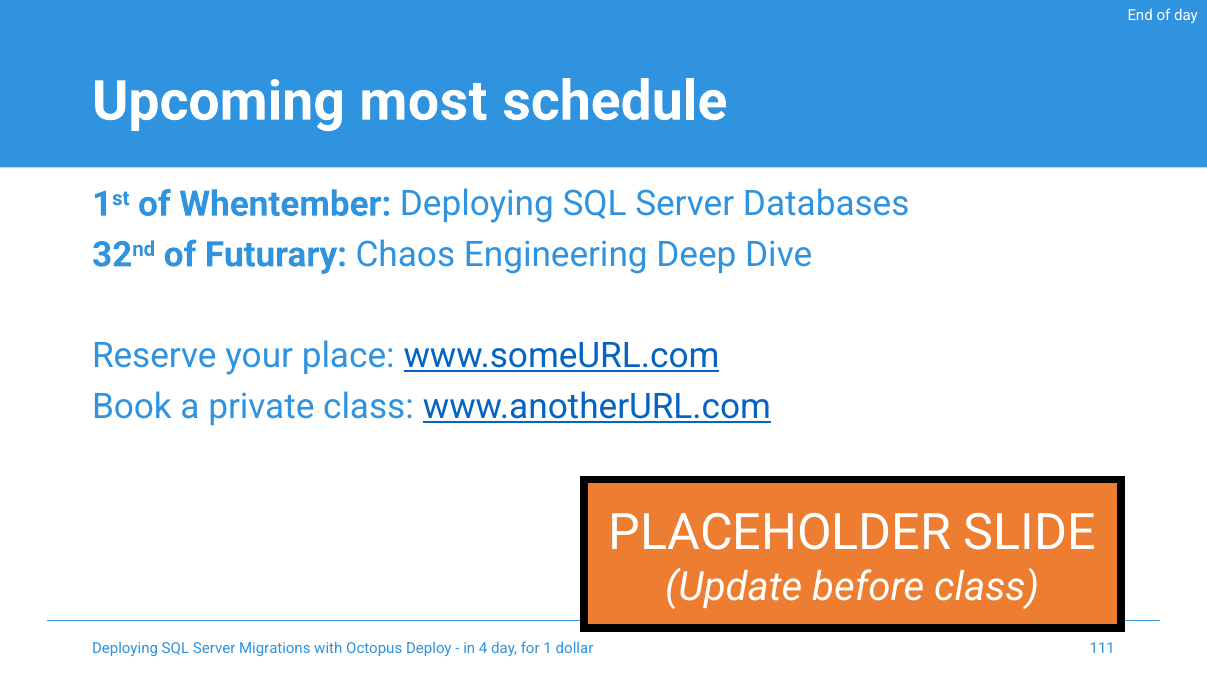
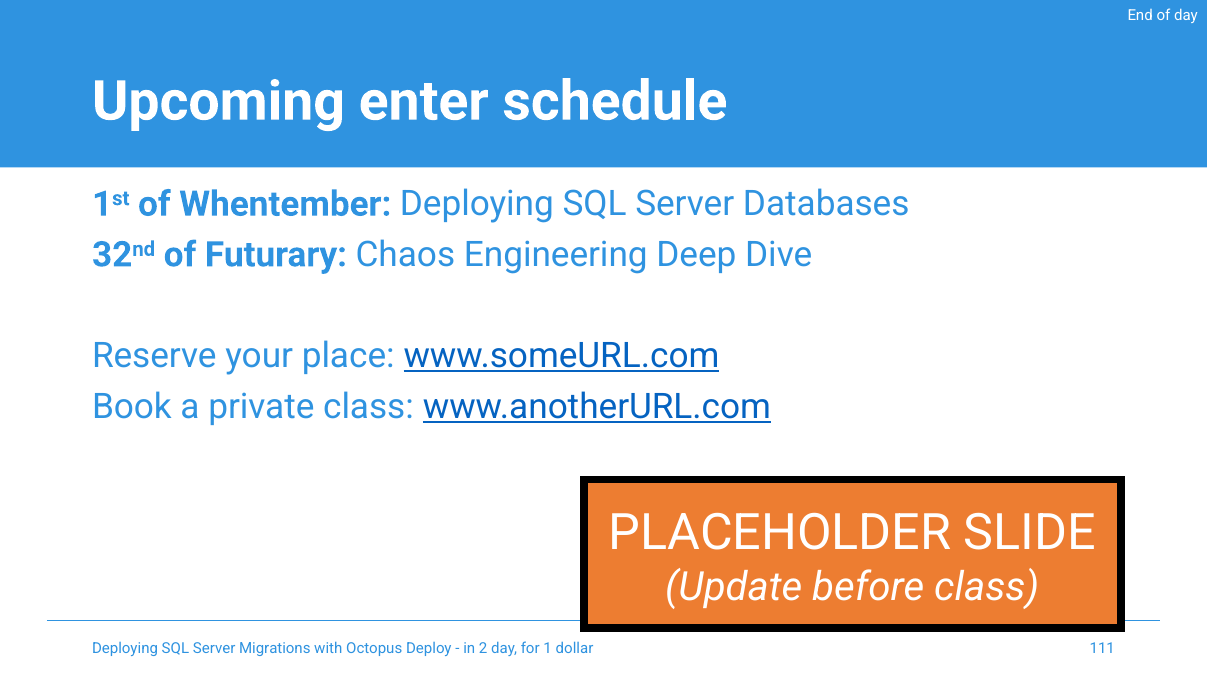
most: most -> enter
4: 4 -> 2
